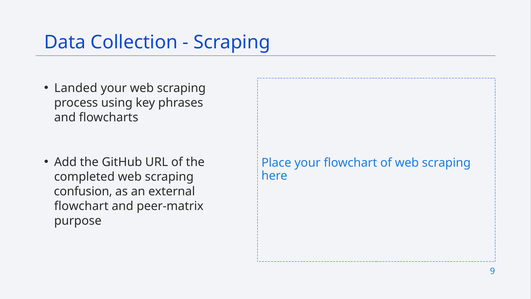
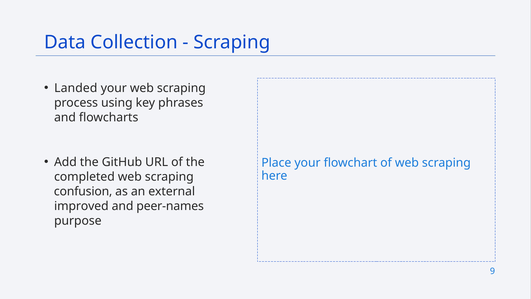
flowchart at (81, 206): flowchart -> improved
peer-matrix: peer-matrix -> peer-names
